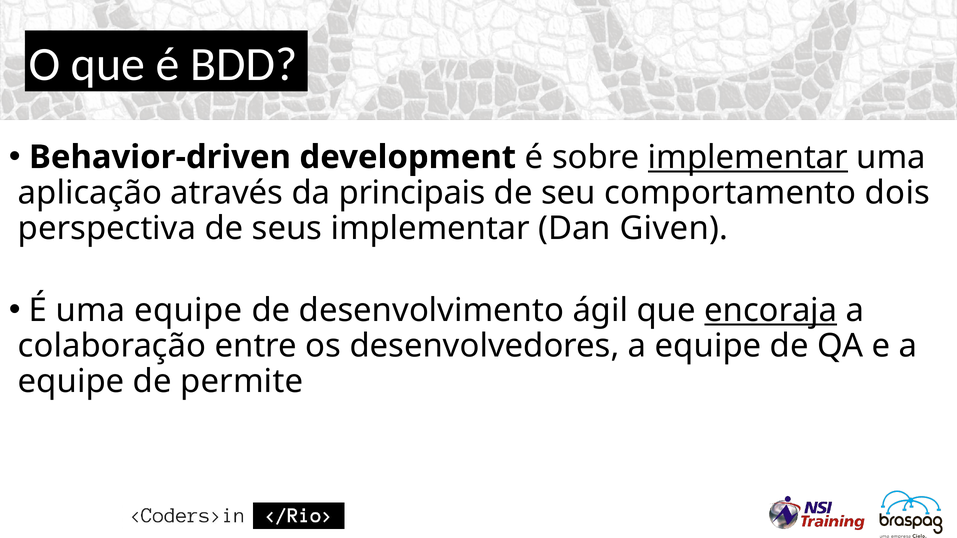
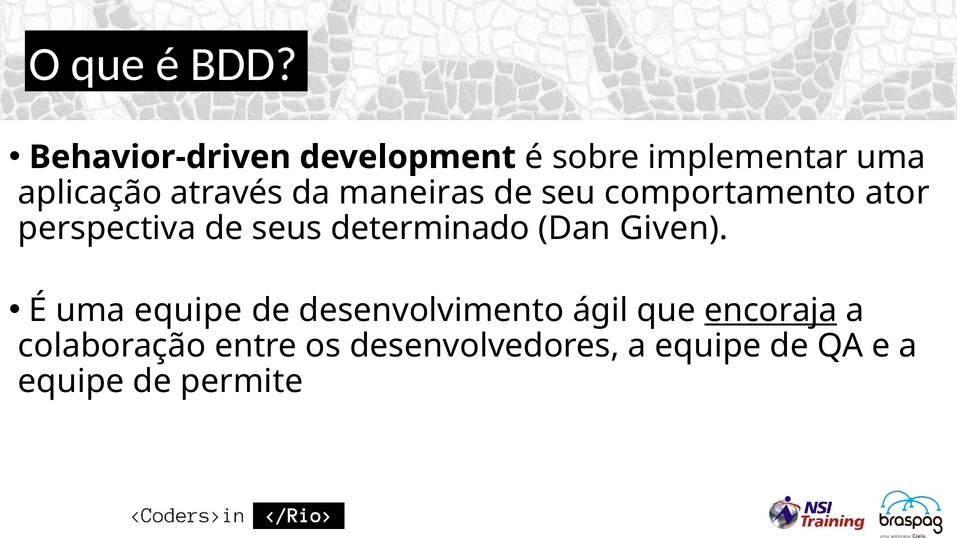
implementar at (748, 157) underline: present -> none
principais: principais -> maneiras
dois: dois -> ator
seus implementar: implementar -> determinado
